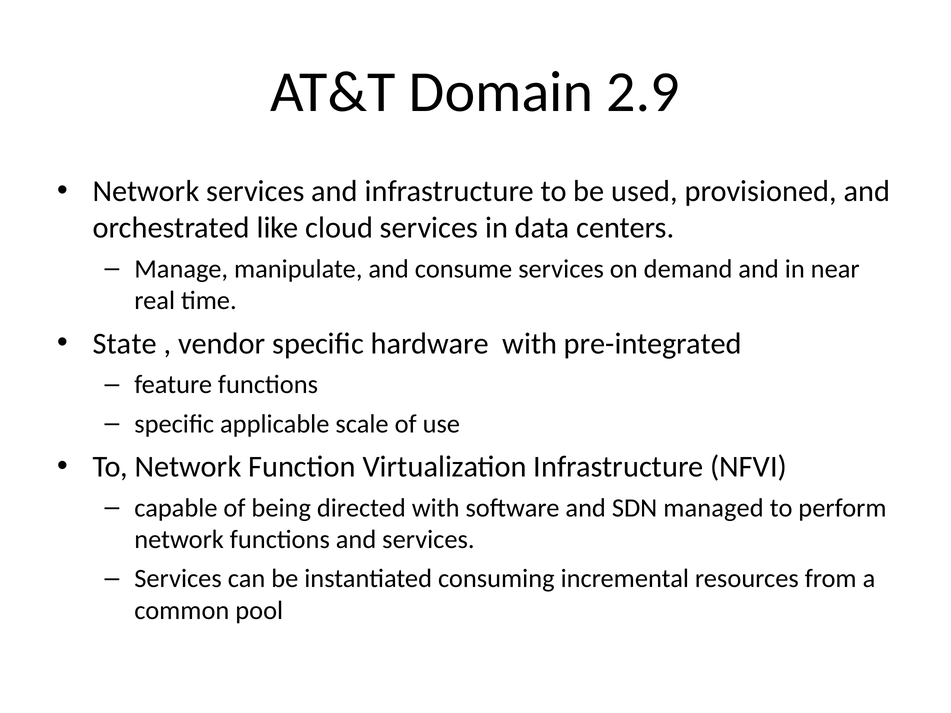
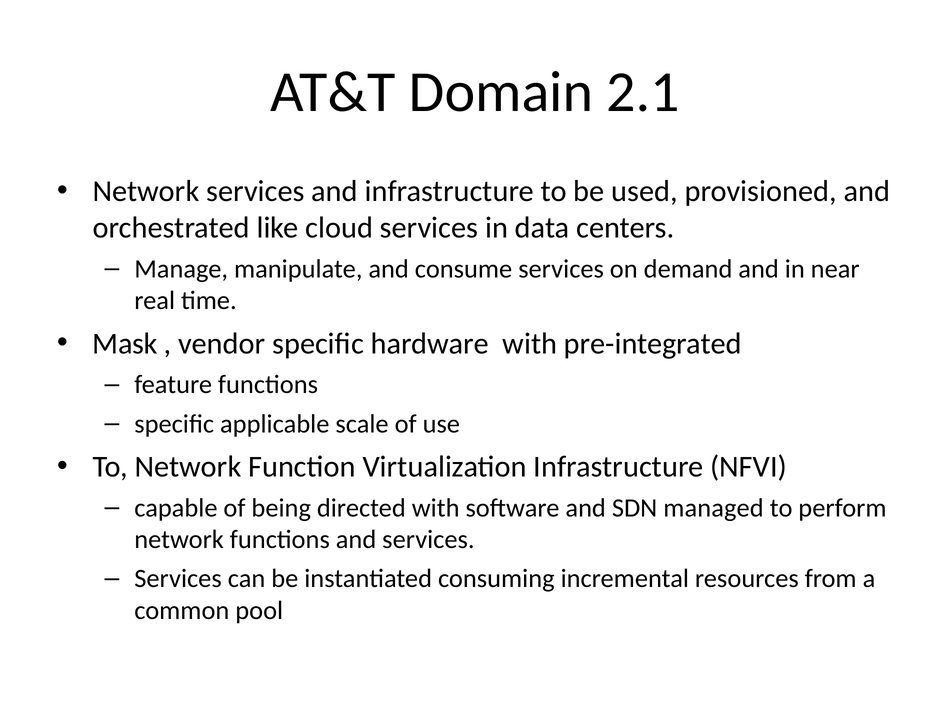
2.9: 2.9 -> 2.1
State: State -> Mask
